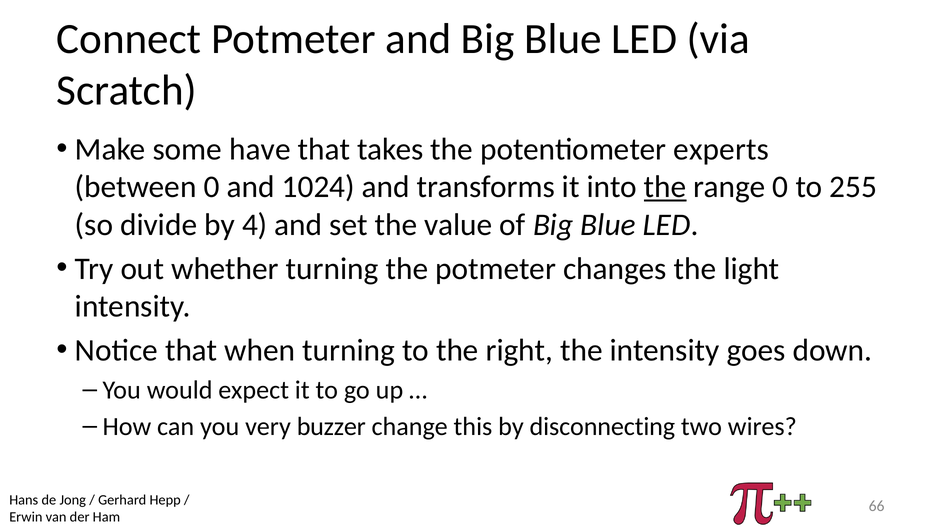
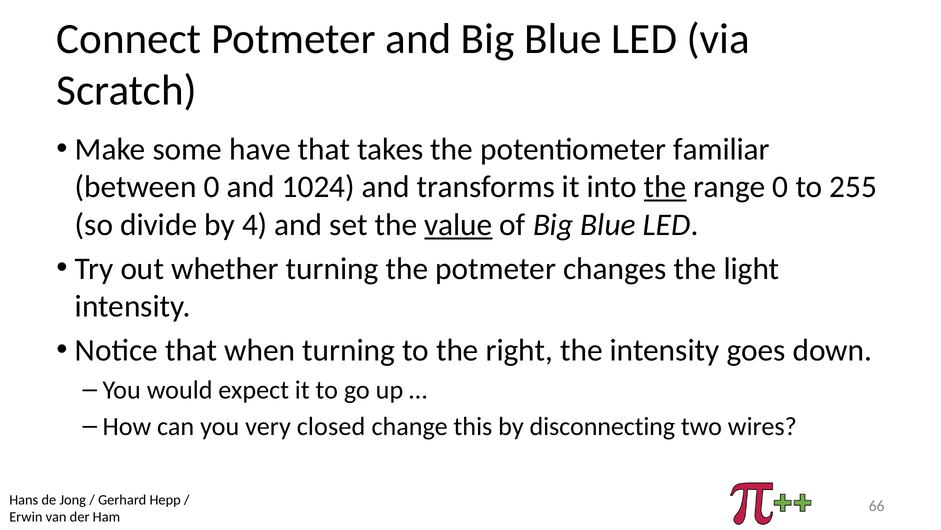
experts: experts -> familiar
value underline: none -> present
buzzer: buzzer -> closed
